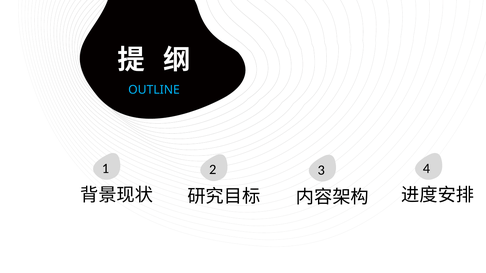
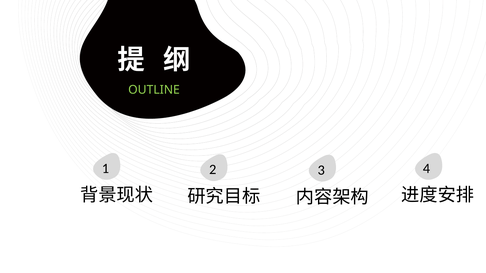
OUTLINE colour: light blue -> light green
